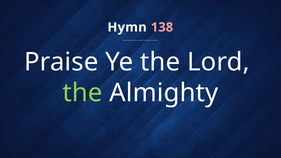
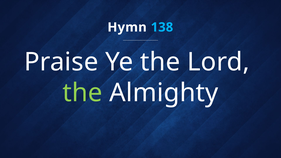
138 colour: pink -> light blue
